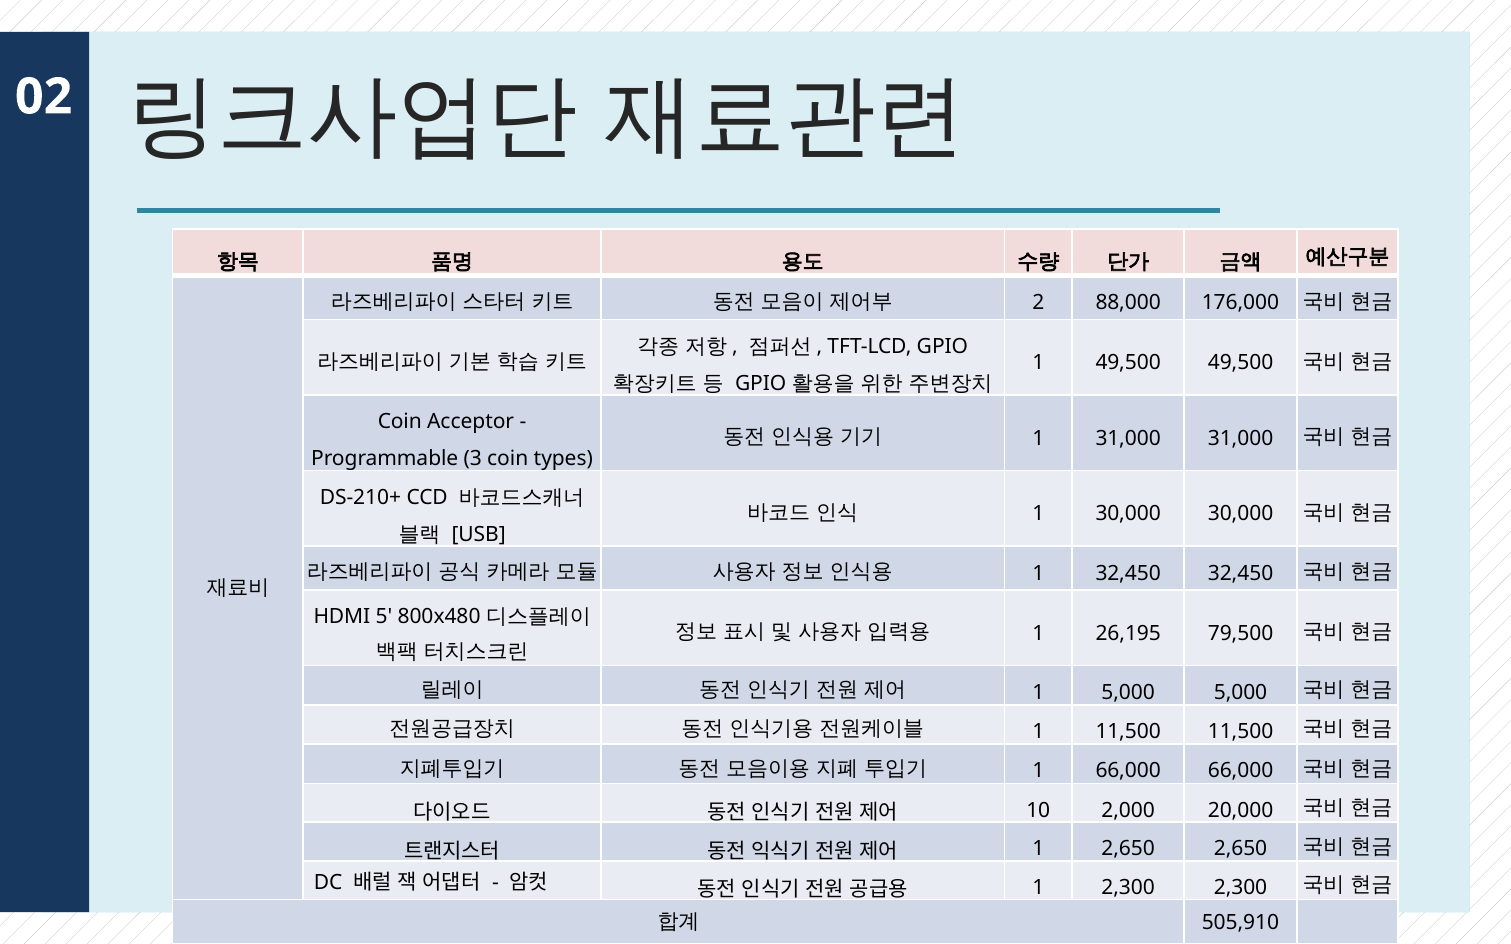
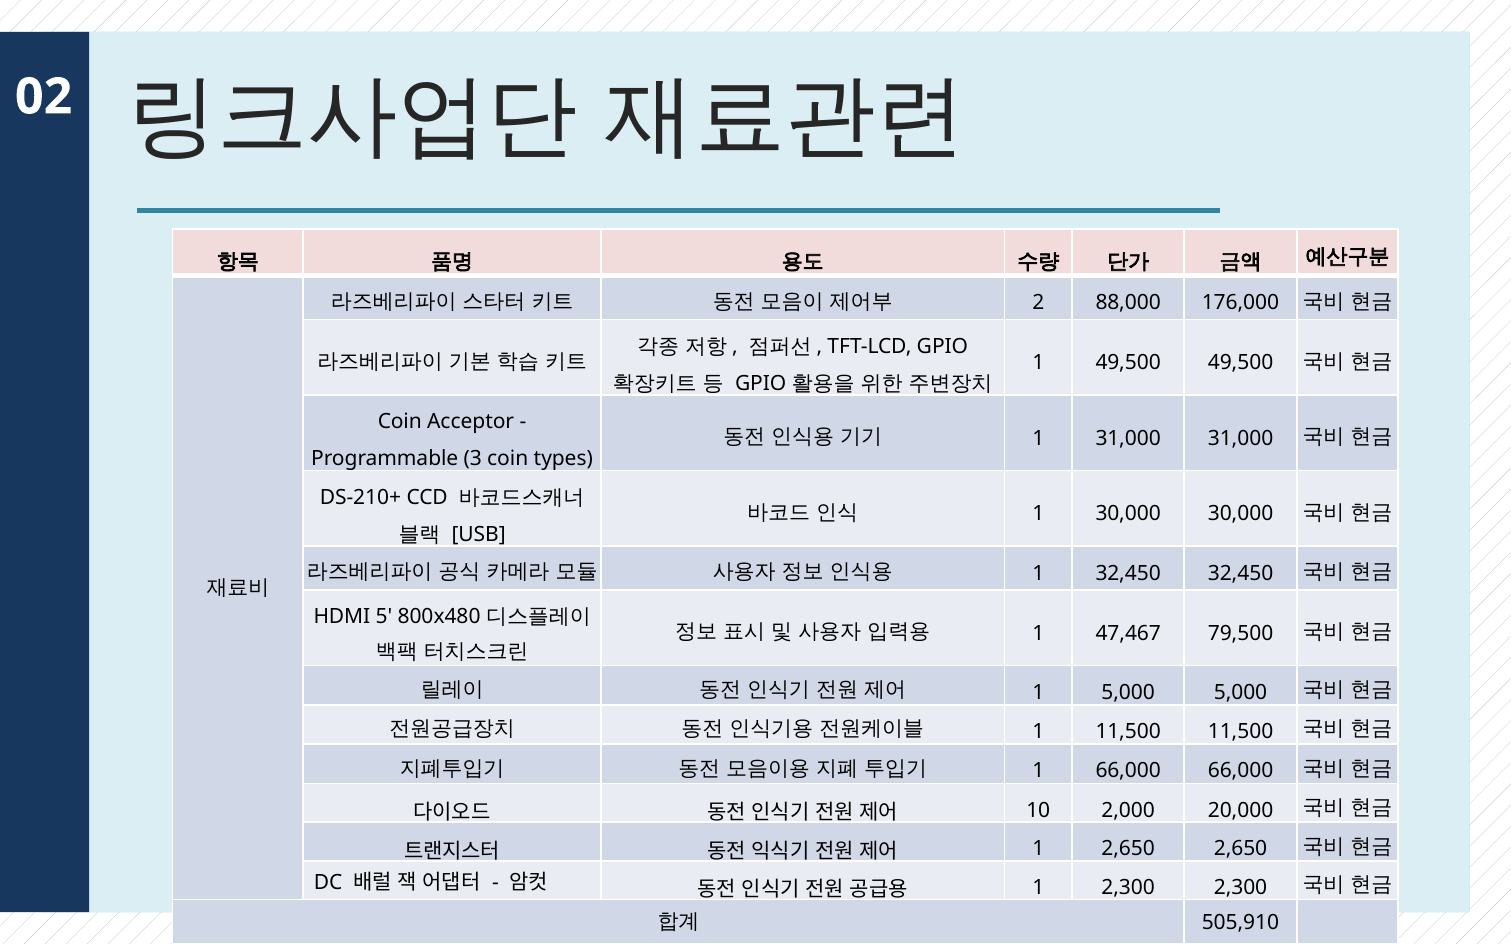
26,195: 26,195 -> 47,467
